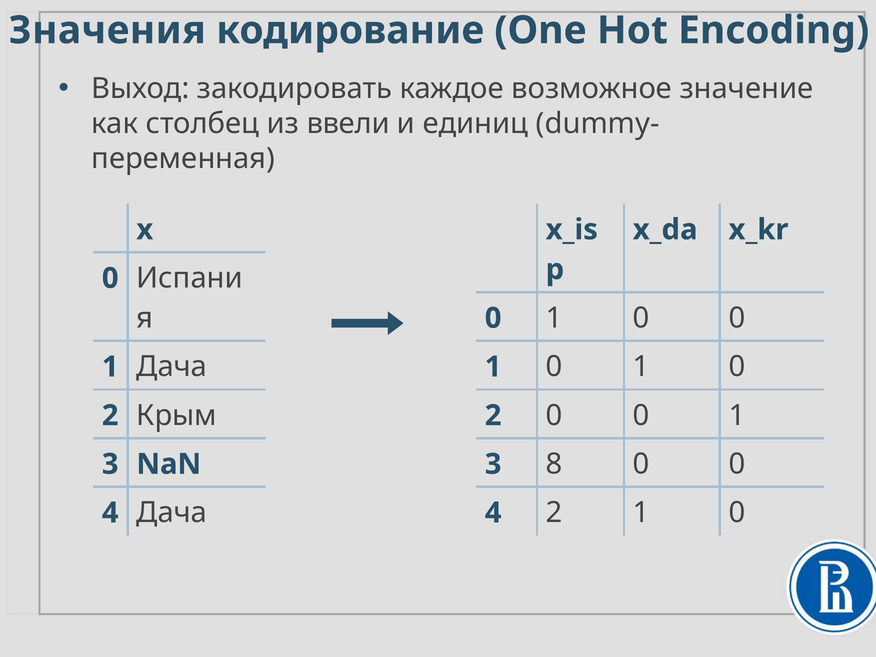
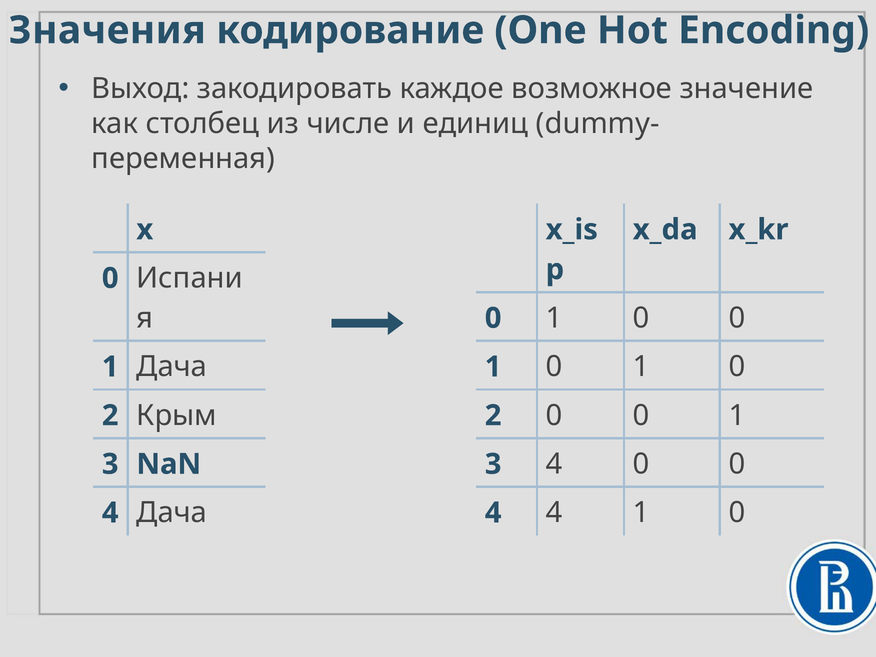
ввели: ввели -> числе
3 8: 8 -> 4
4 2: 2 -> 4
